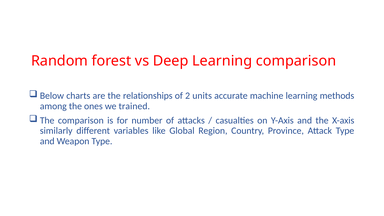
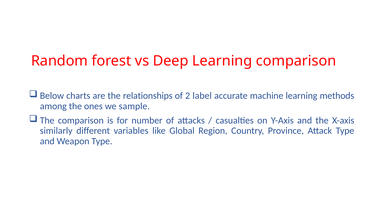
units: units -> label
trained: trained -> sample
